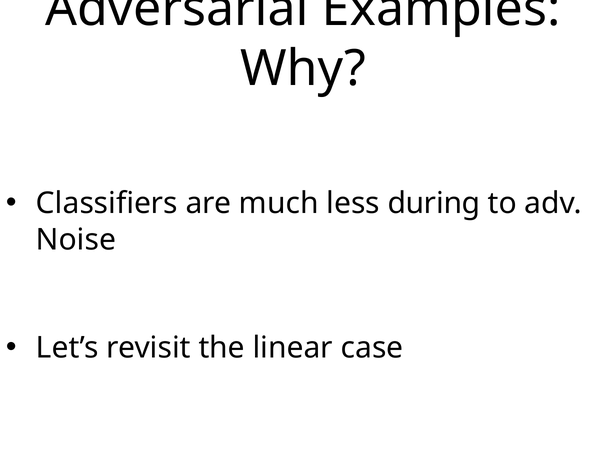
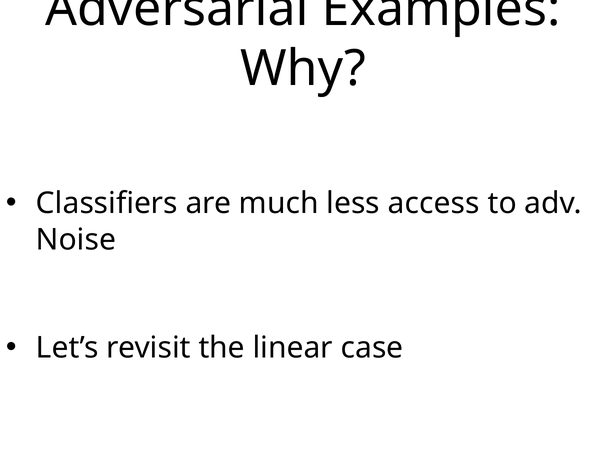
during: during -> access
